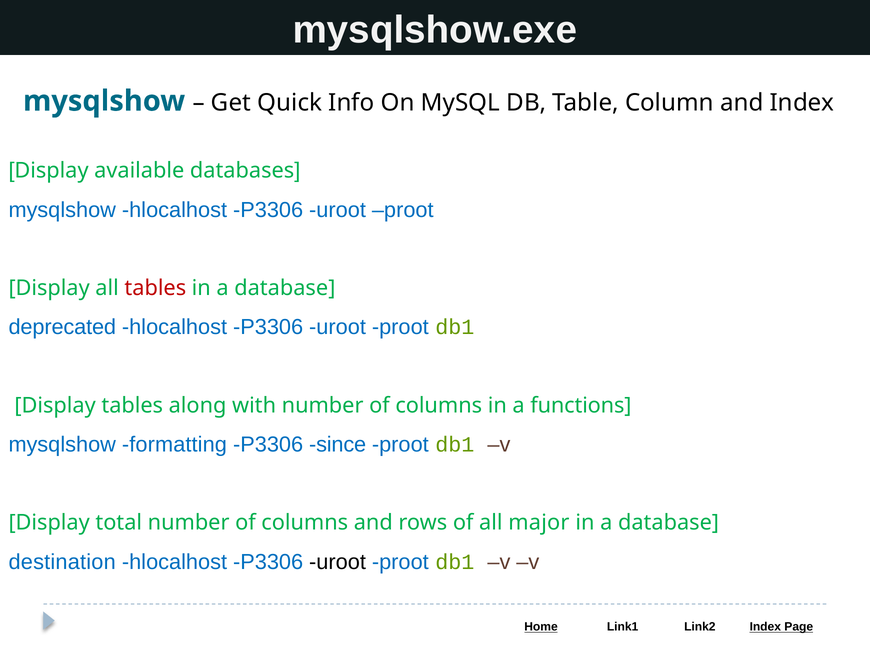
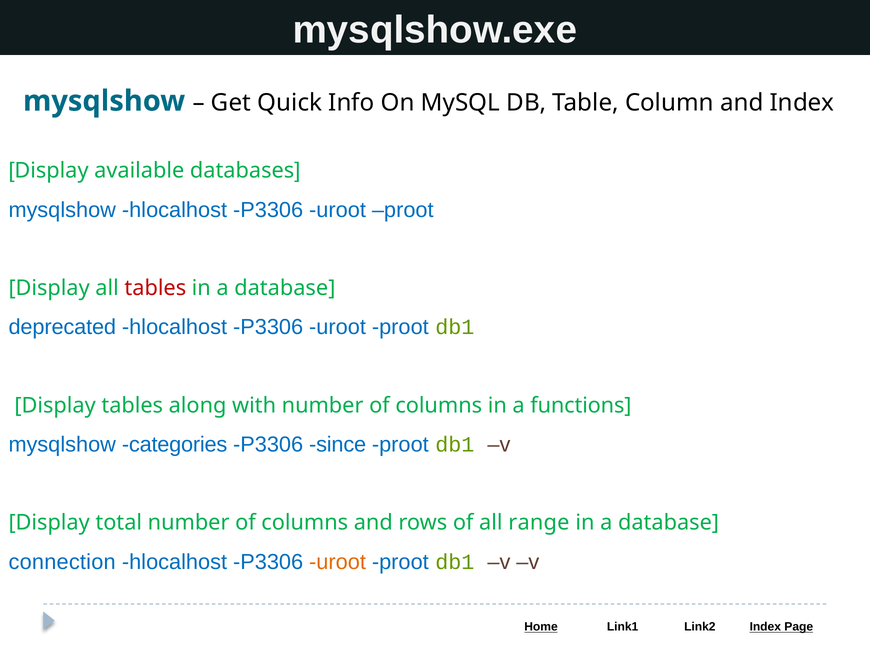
formatting: formatting -> categories
major: major -> range
destination: destination -> connection
uroot at (338, 562) colour: black -> orange
